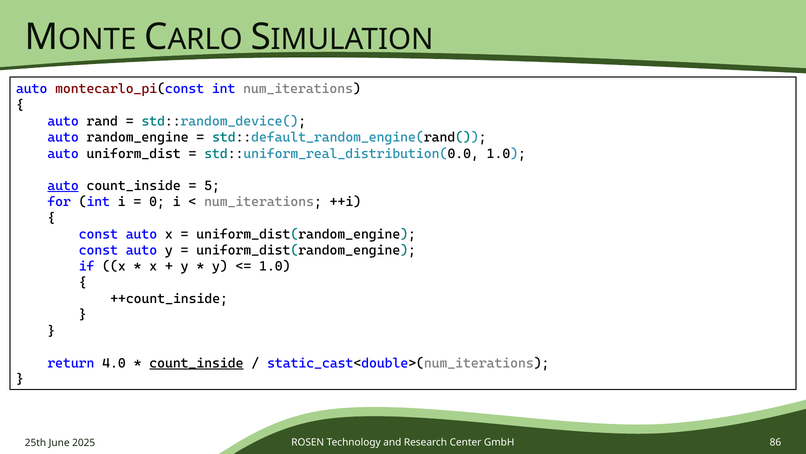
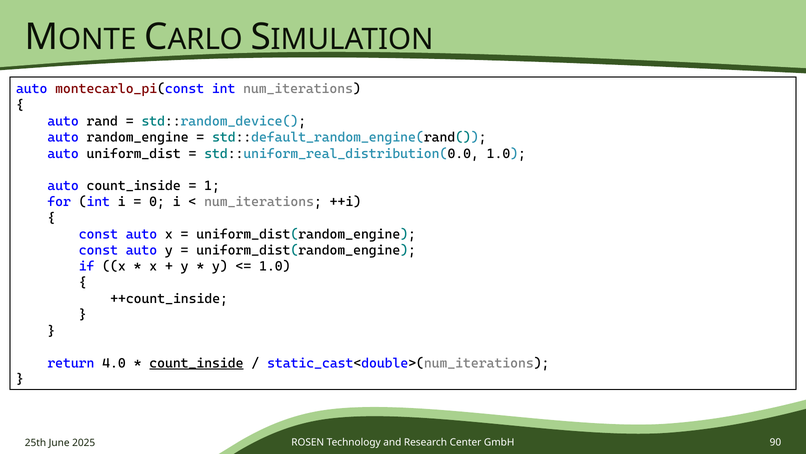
auto at (63, 186) underline: present -> none
5: 5 -> 1
86: 86 -> 90
